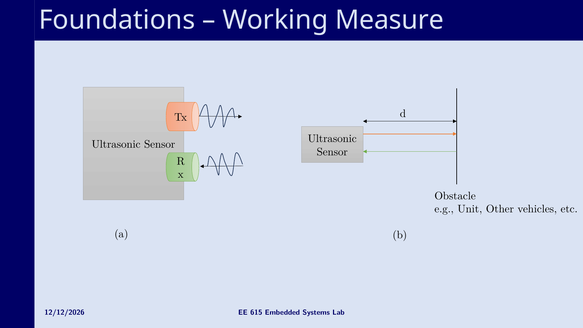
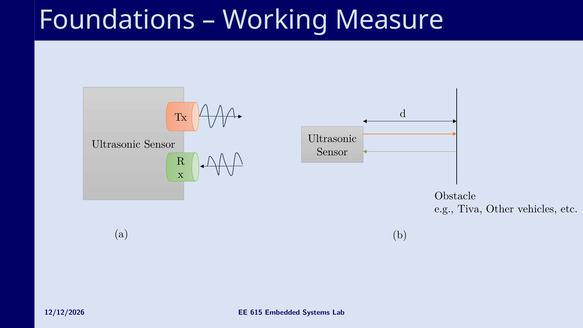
Unit: Unit -> Tiva
